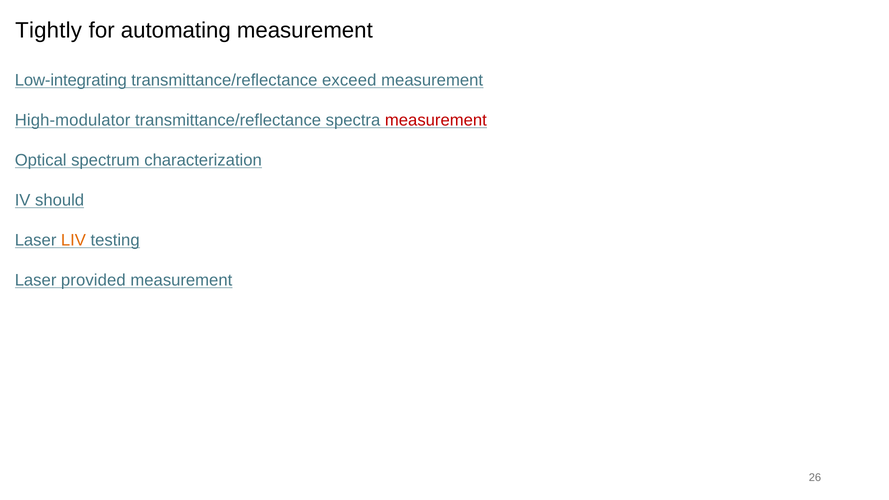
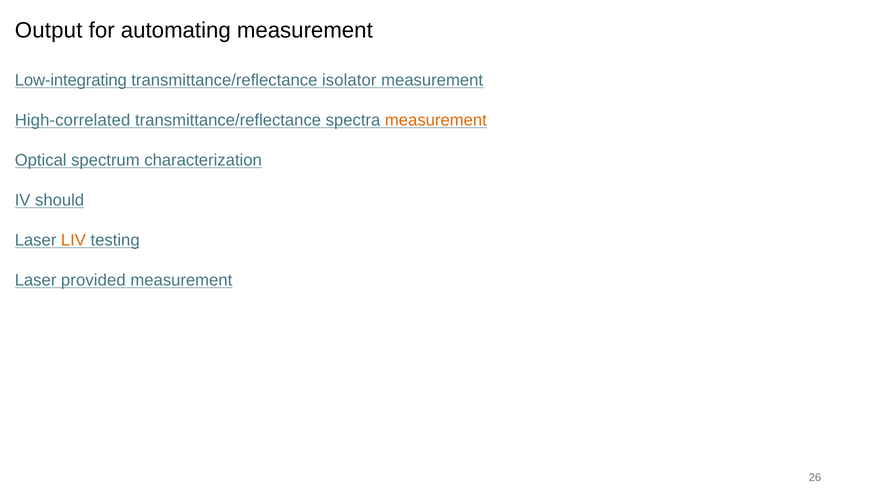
Tightly: Tightly -> Output
exceed: exceed -> isolator
High-modulator: High-modulator -> High-correlated
measurement at (436, 120) colour: red -> orange
